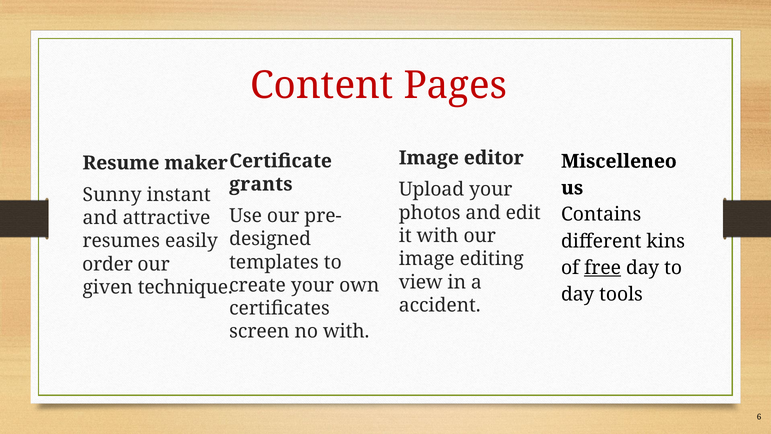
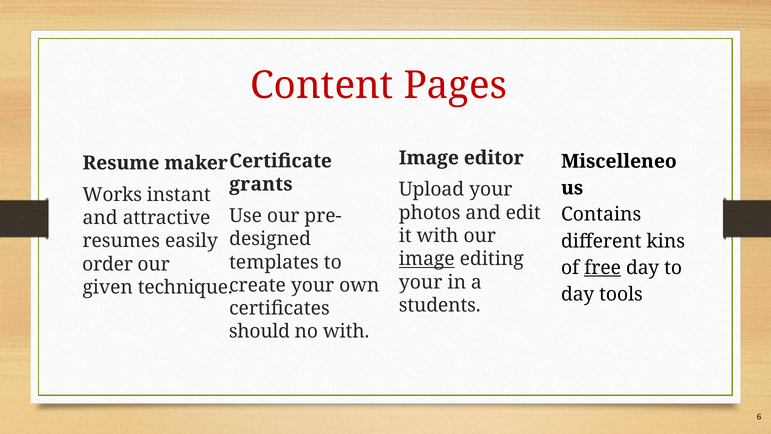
Sunny: Sunny -> Works
image at (427, 259) underline: none -> present
view at (421, 282): view -> your
accident: accident -> students
screen: screen -> should
